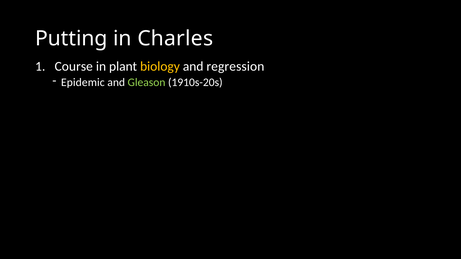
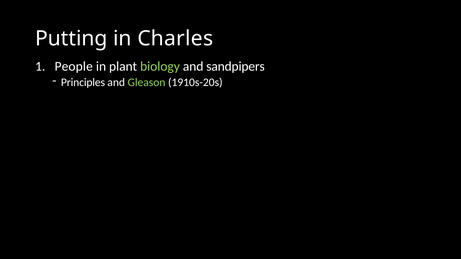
Course: Course -> People
biology colour: yellow -> light green
regression: regression -> sandpipers
Epidemic: Epidemic -> Principles
